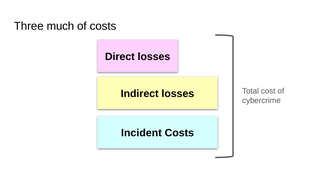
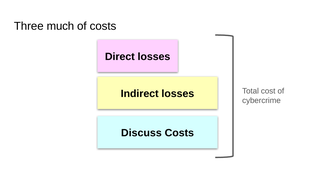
Incident: Incident -> Discuss
